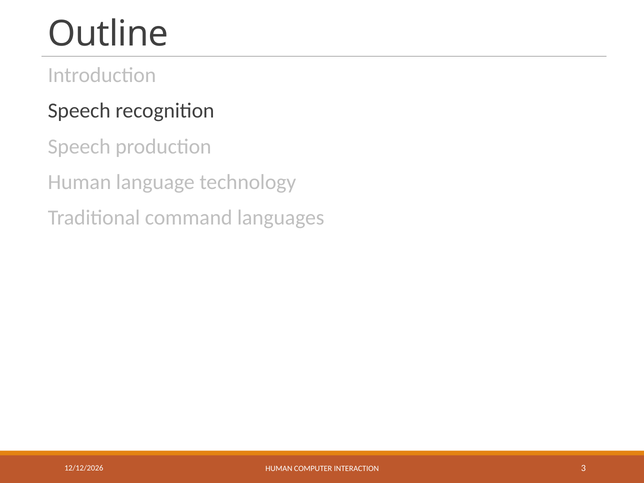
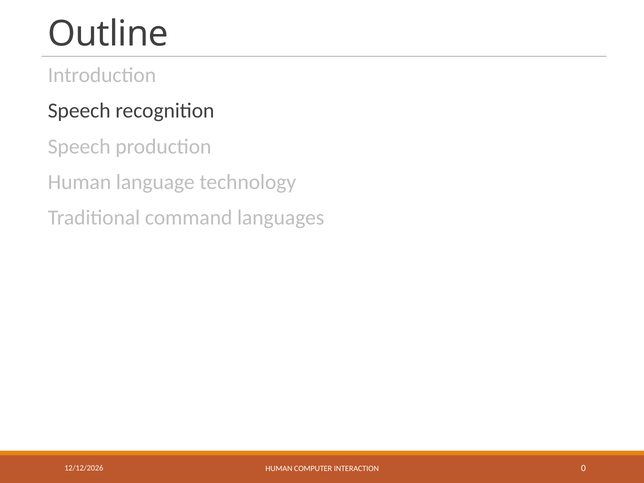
3: 3 -> 0
